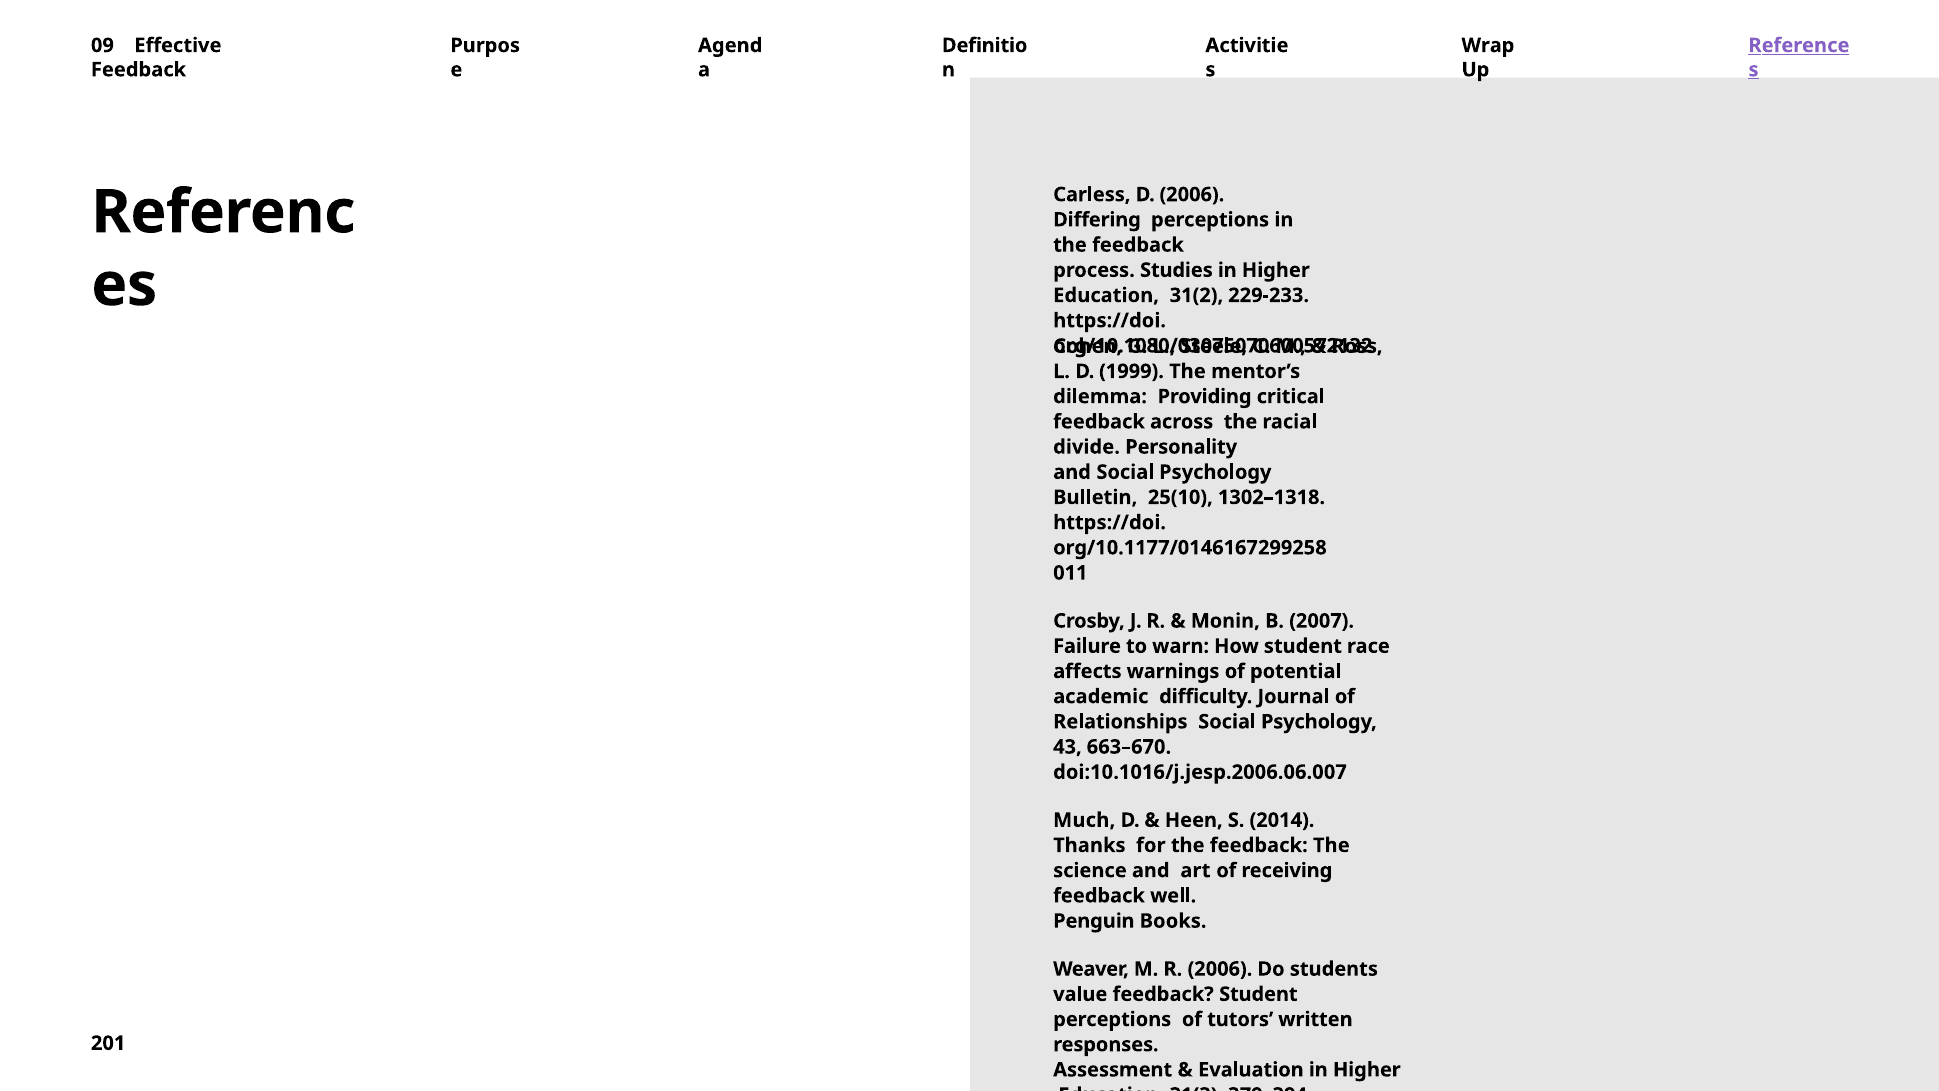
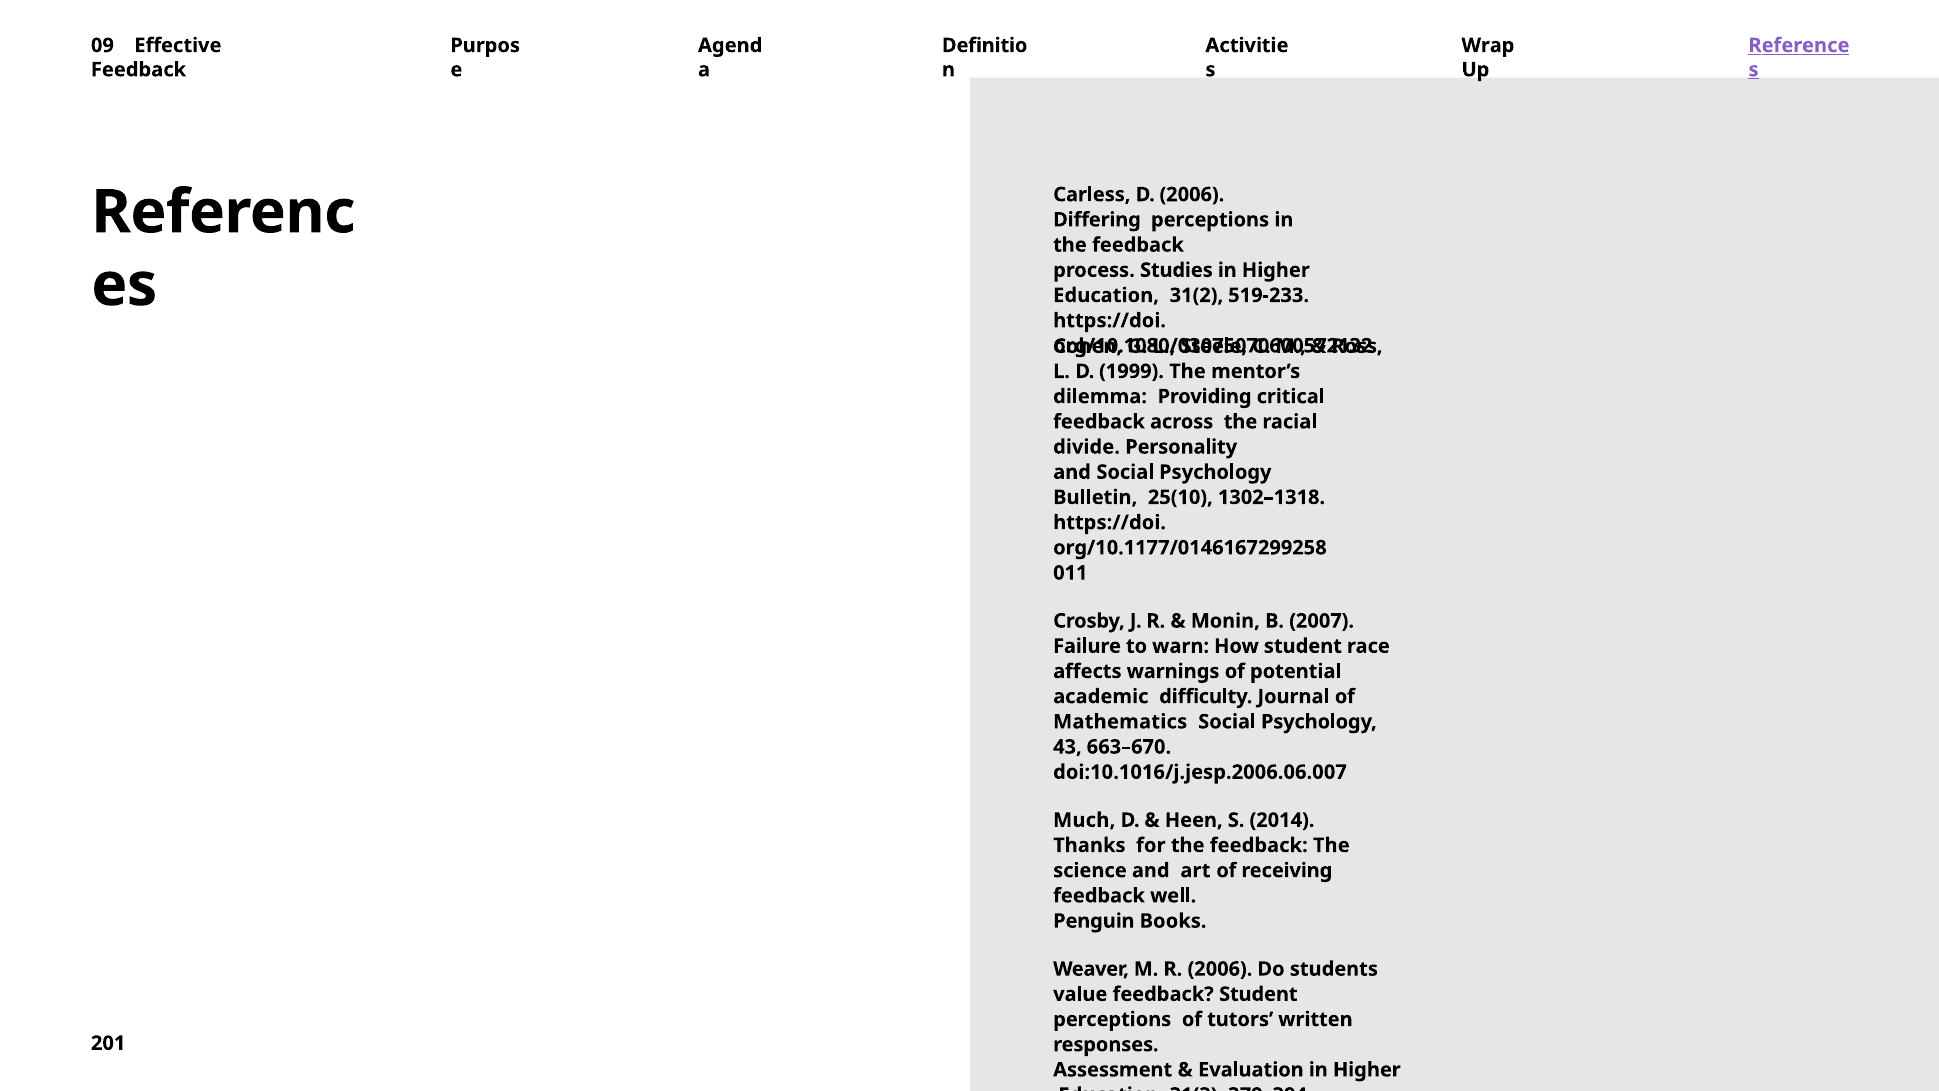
229-233: 229-233 -> 519-233
Relationships: Relationships -> Mathematics
